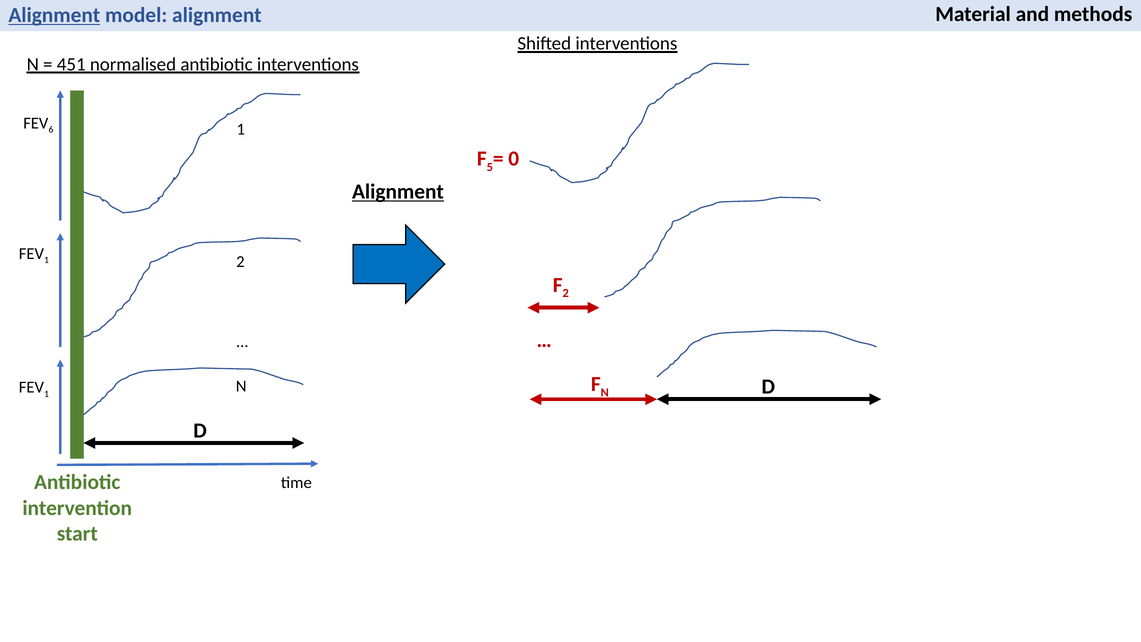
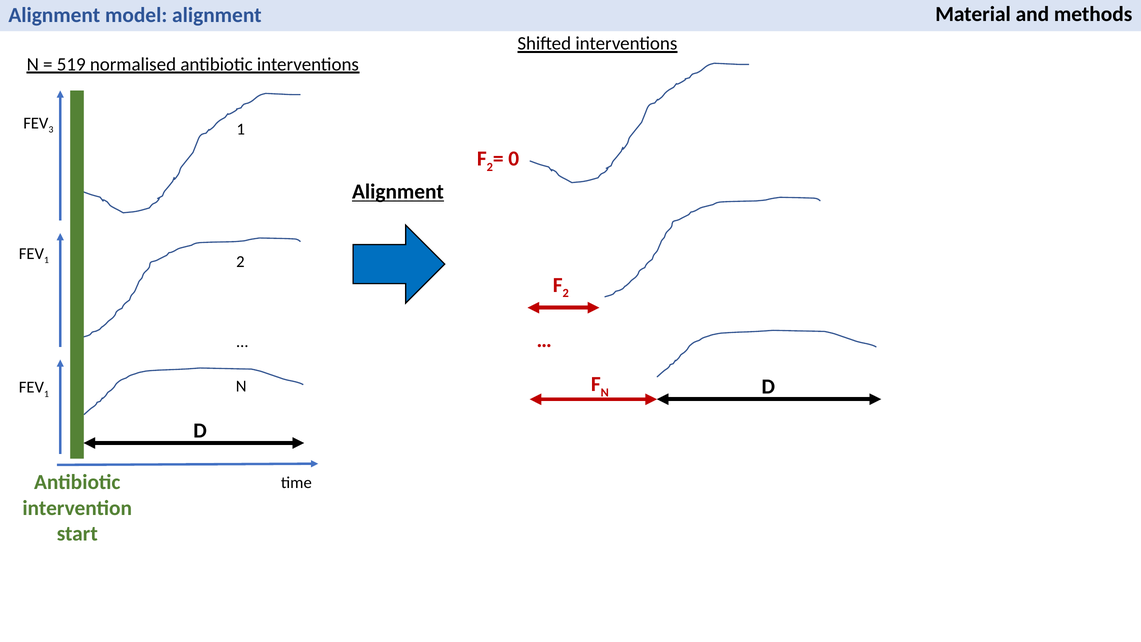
Alignment at (54, 15) underline: present -> none
451: 451 -> 519
6: 6 -> 3
5 at (490, 167): 5 -> 2
